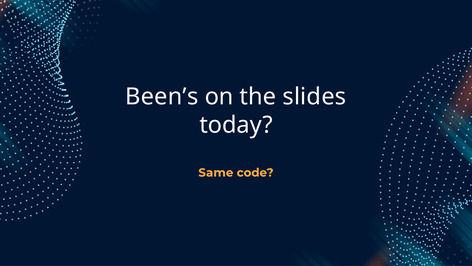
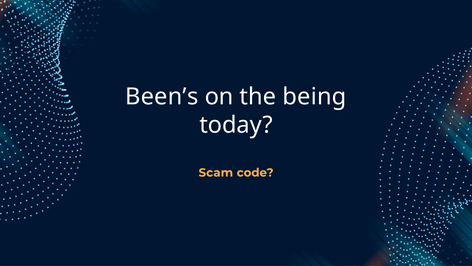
slides: slides -> being
Same: Same -> Scam
